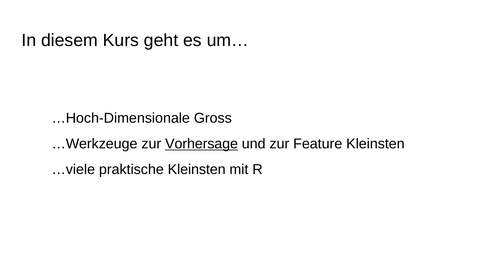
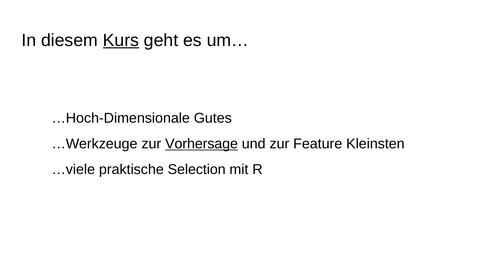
Kurs underline: none -> present
Gross: Gross -> Gutes
praktische Kleinsten: Kleinsten -> Selection
